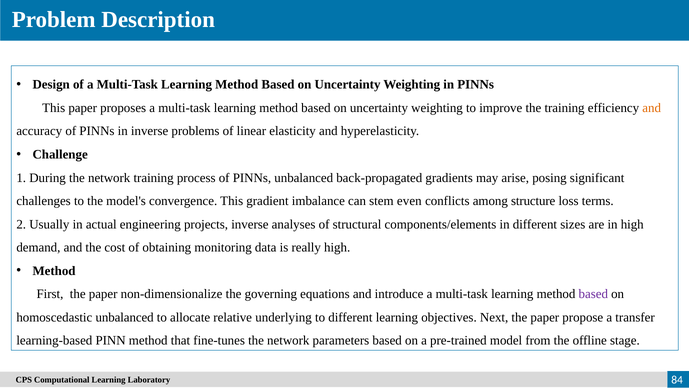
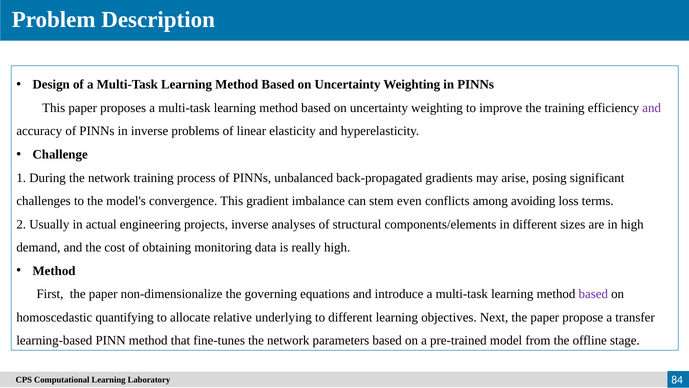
and at (652, 108) colour: orange -> purple
structure: structure -> avoiding
homoscedastic unbalanced: unbalanced -> quantifying
